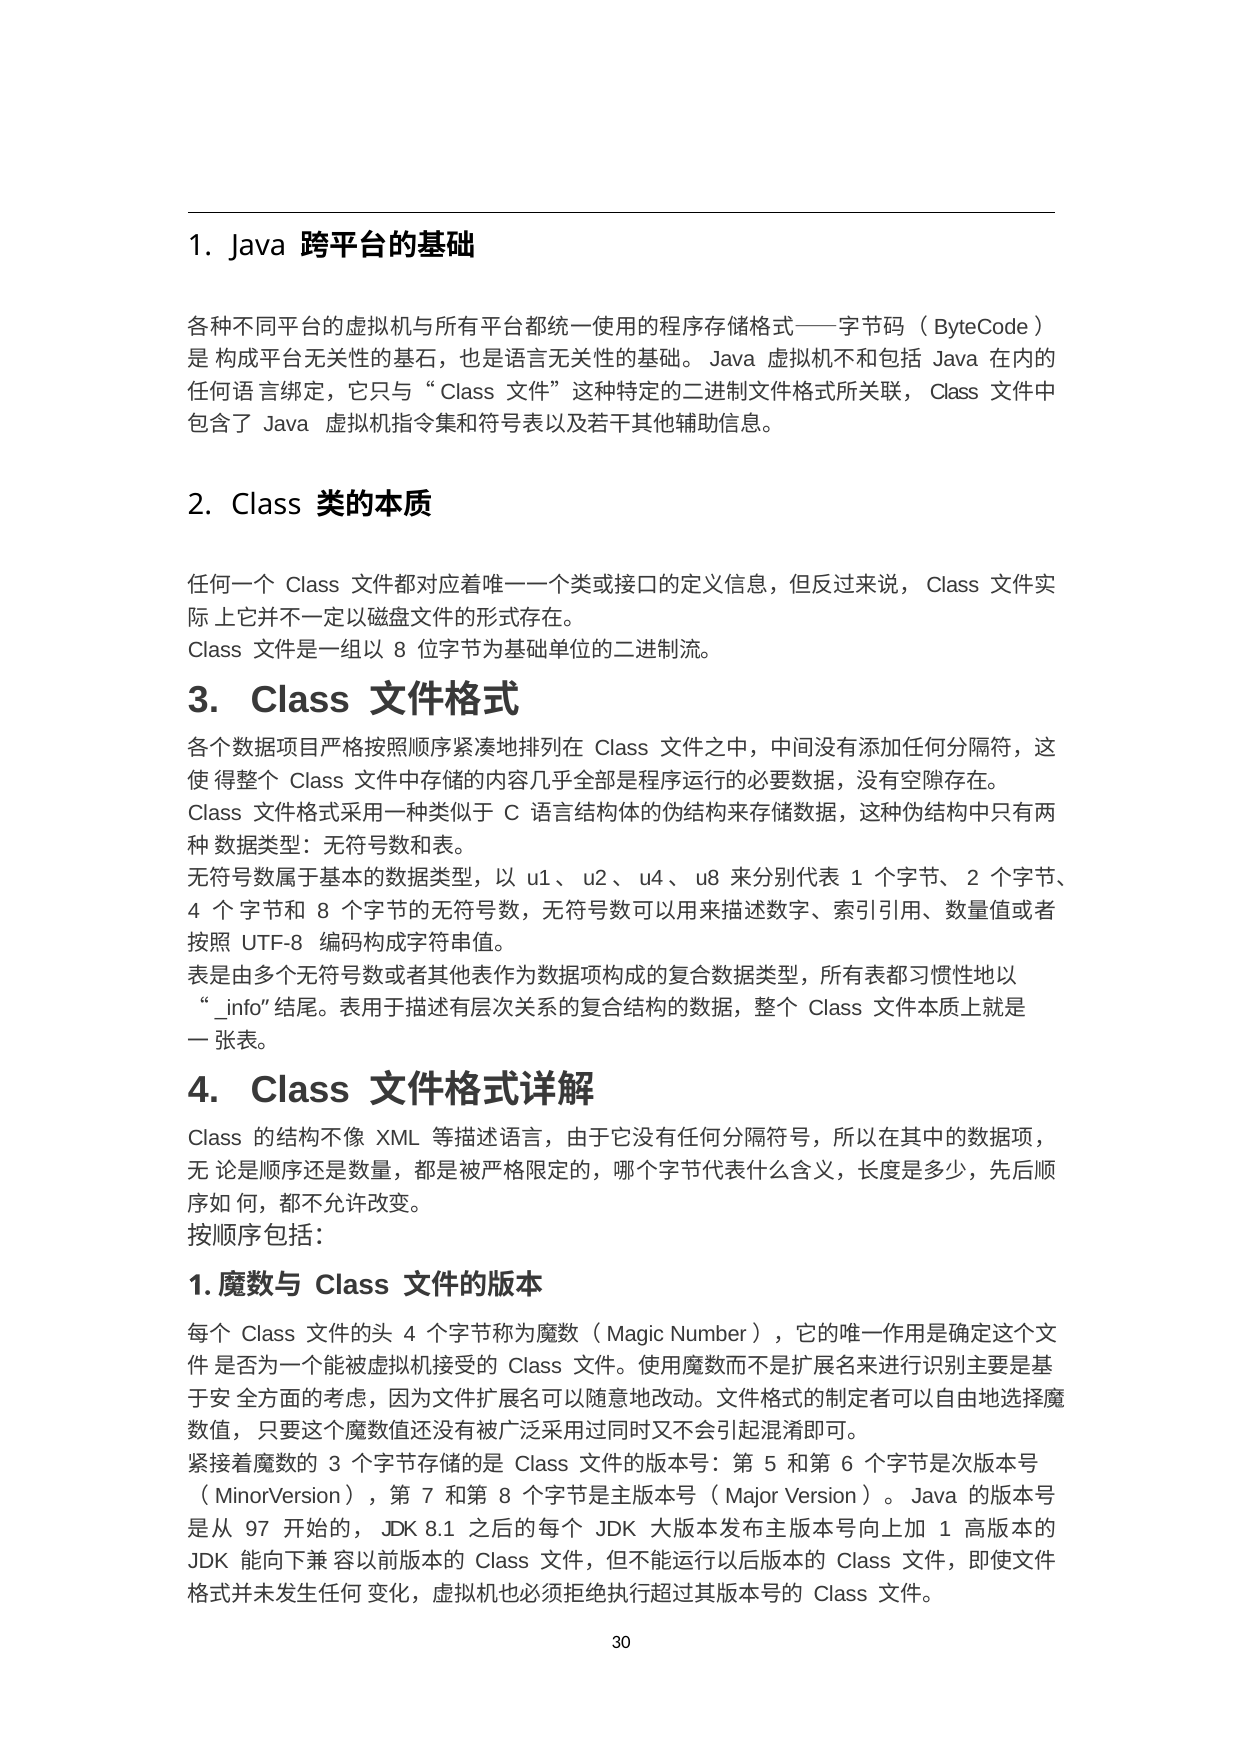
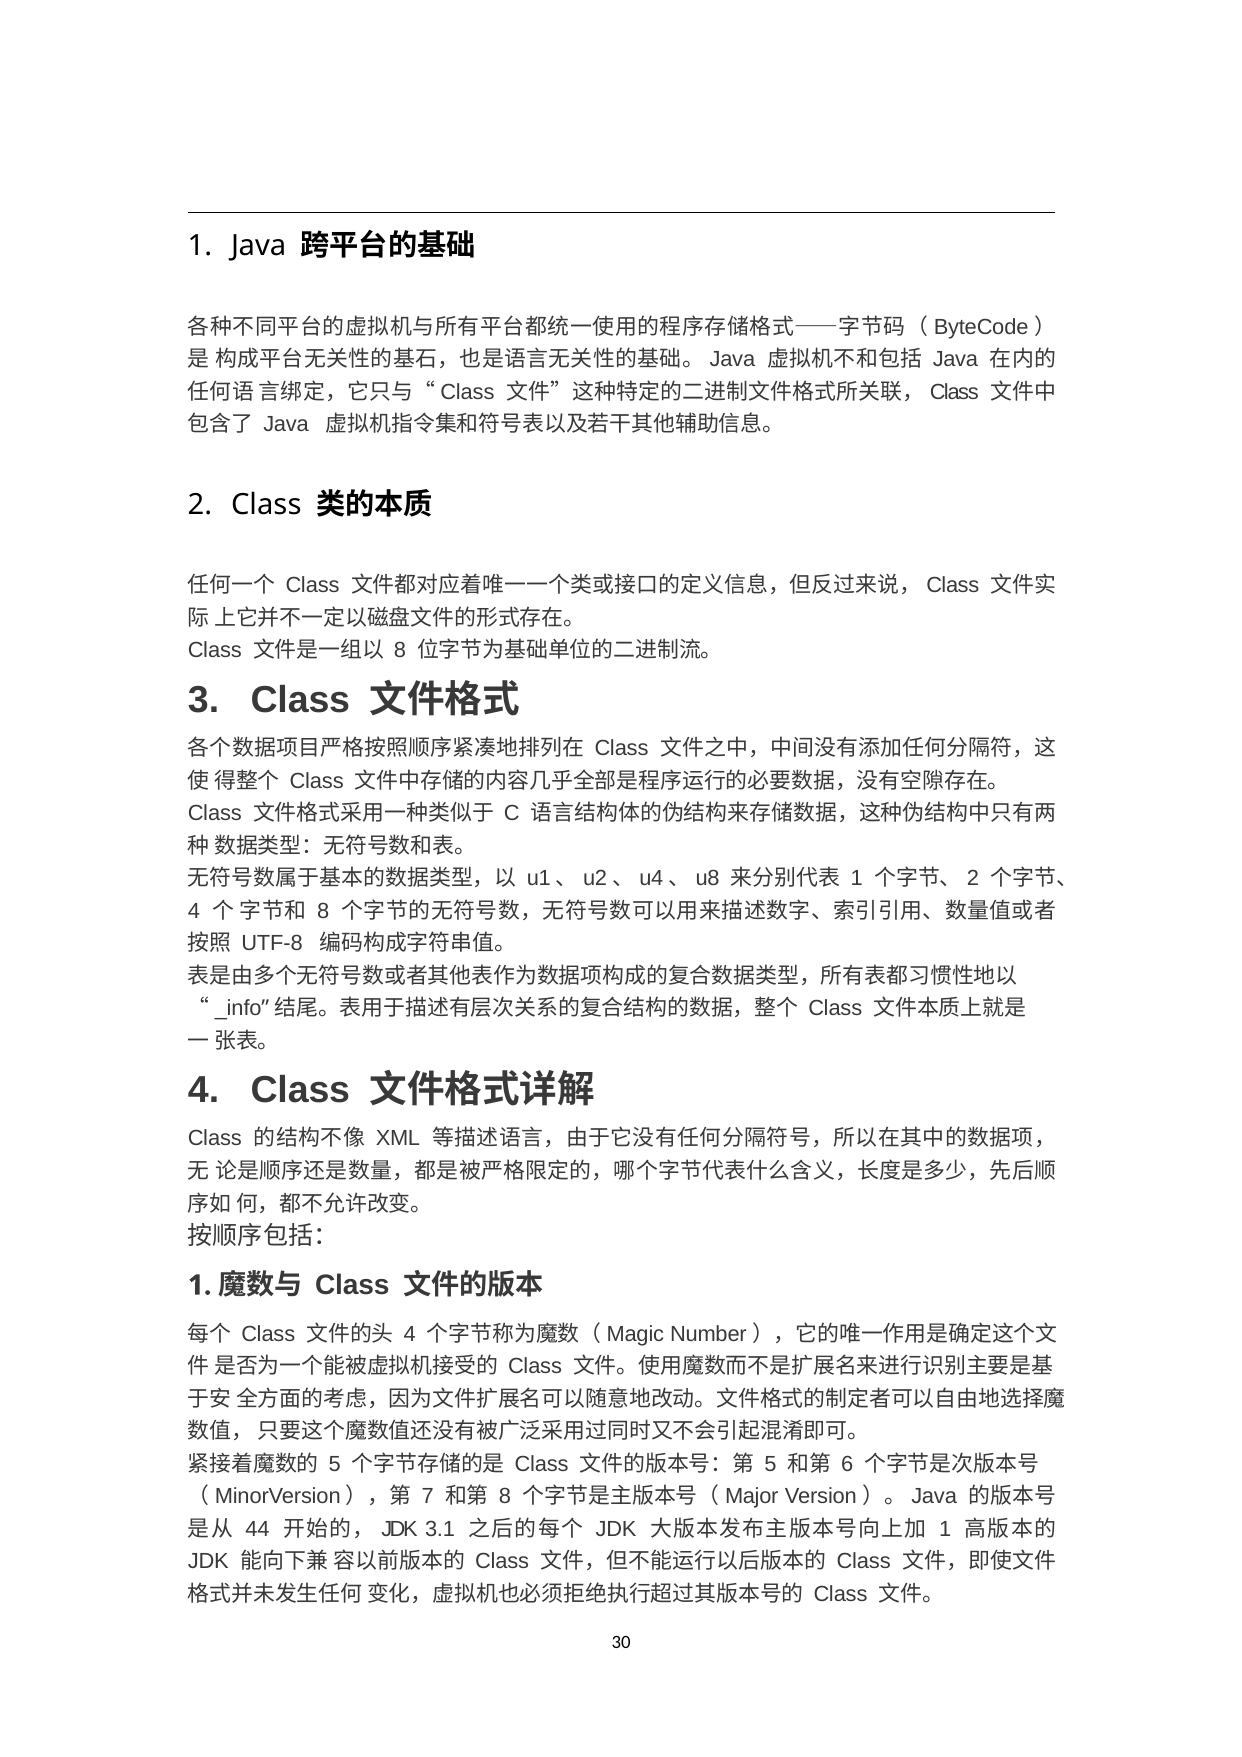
3 at (335, 1465): 3 -> 5
97: 97 -> 44
8.1: 8.1 -> 3.1
